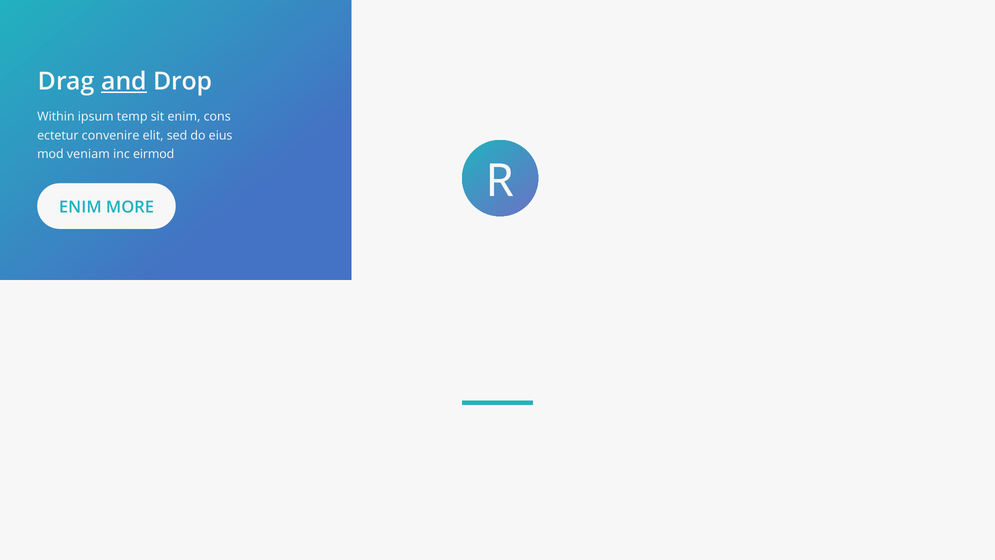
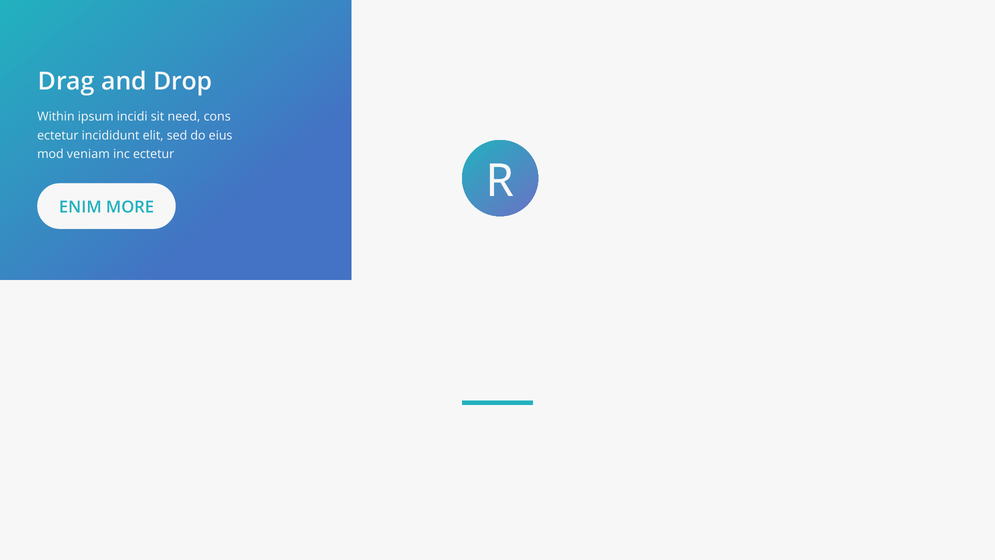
and underline: present -> none
temp: temp -> incidi
sit enim: enim -> need
convenire: convenire -> incididunt
inc eirmod: eirmod -> ectetur
